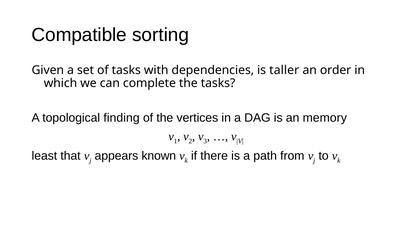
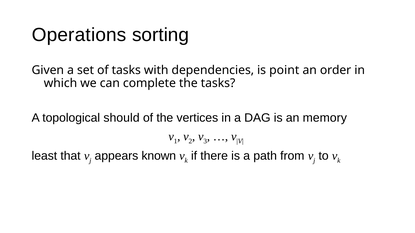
Compatible: Compatible -> Operations
taller: taller -> point
finding: finding -> should
